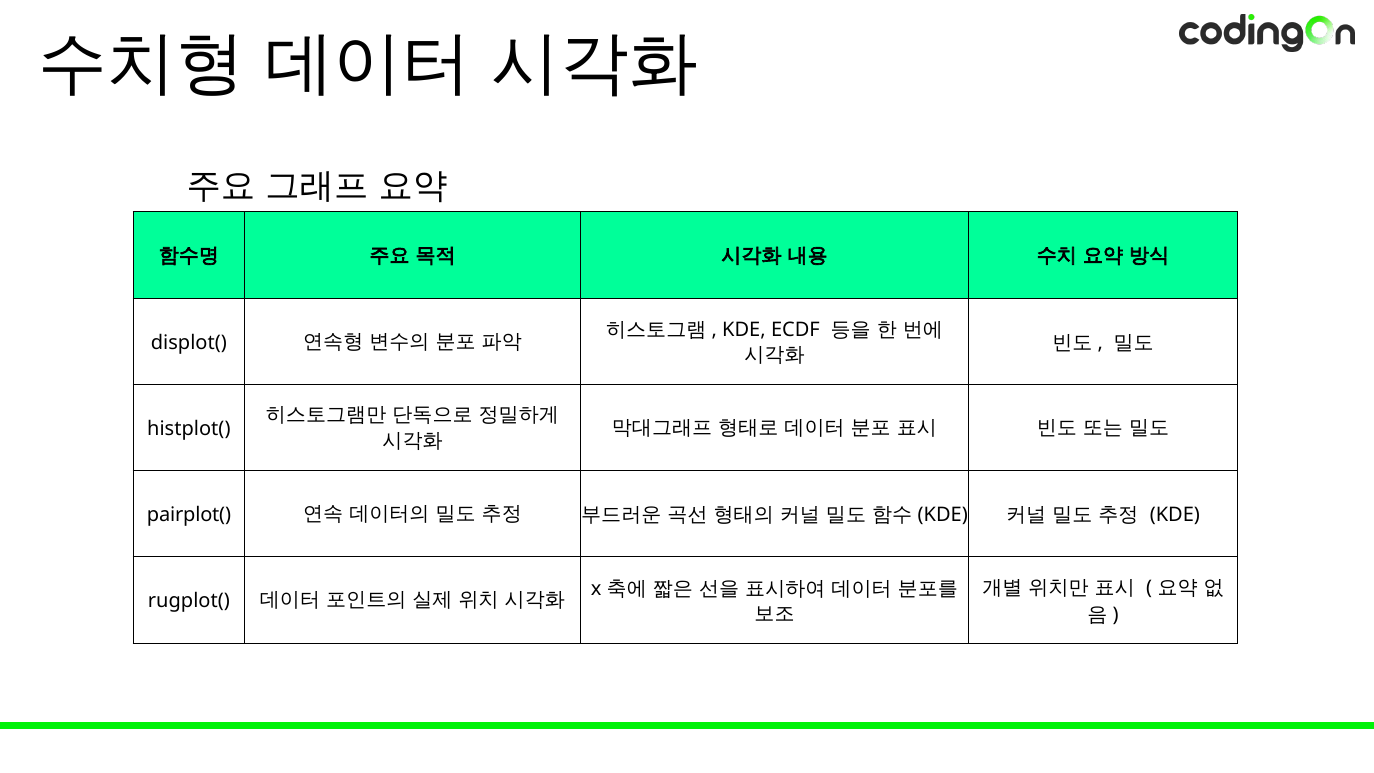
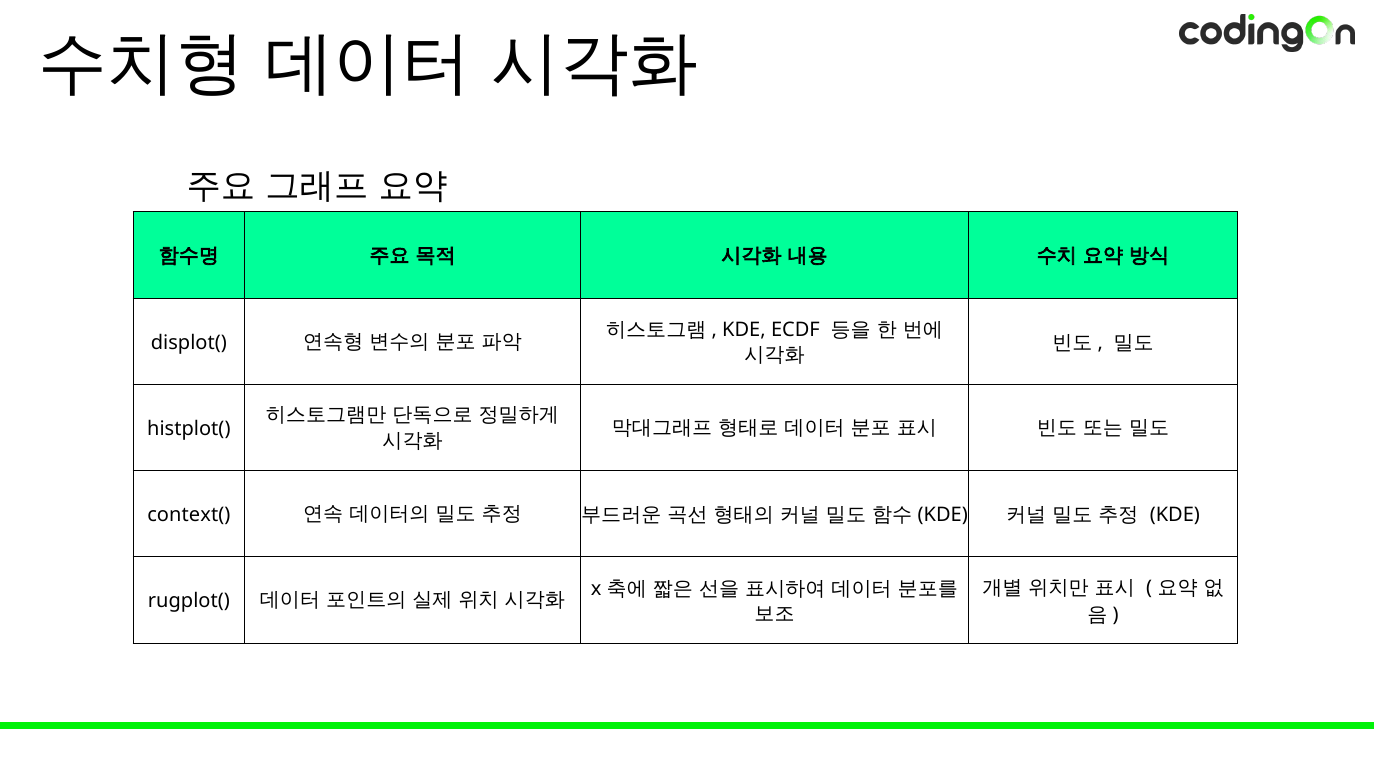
pairplot(: pairplot( -> context(
